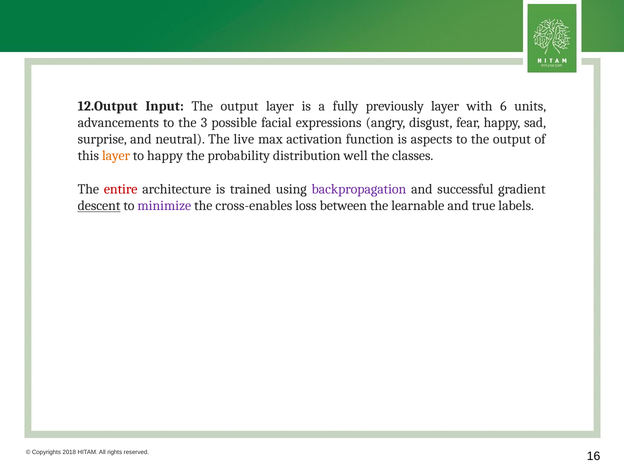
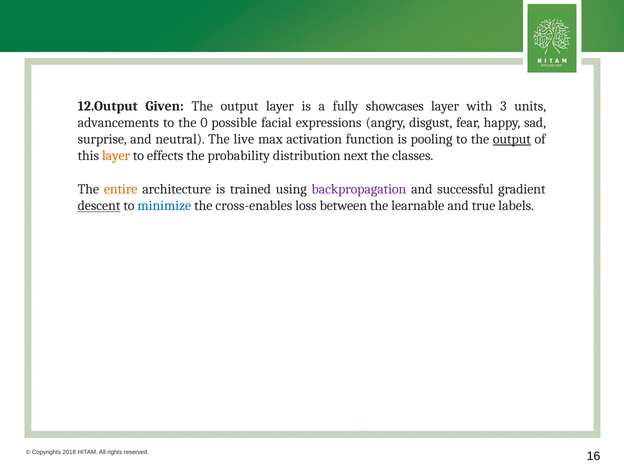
Input: Input -> Given
previously: previously -> showcases
6: 6 -> 3
3: 3 -> 0
aspects: aspects -> pooling
output at (512, 139) underline: none -> present
to happy: happy -> effects
well: well -> next
entire colour: red -> orange
minimize colour: purple -> blue
